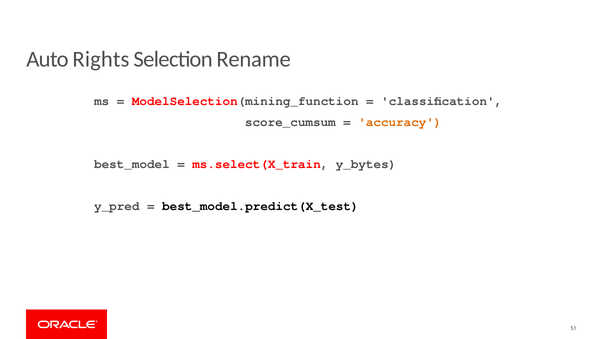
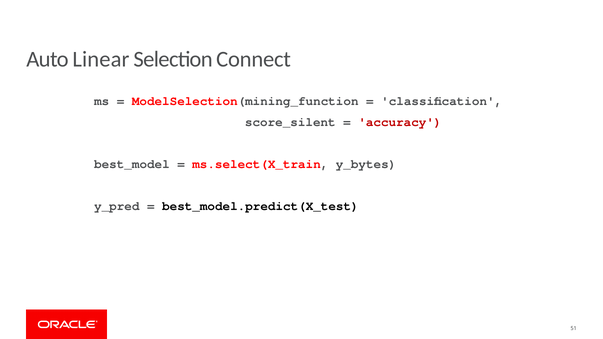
Rights: Rights -> Linear
Rename: Rename -> Connect
score_cumsum: score_cumsum -> score_silent
accuracy colour: orange -> red
